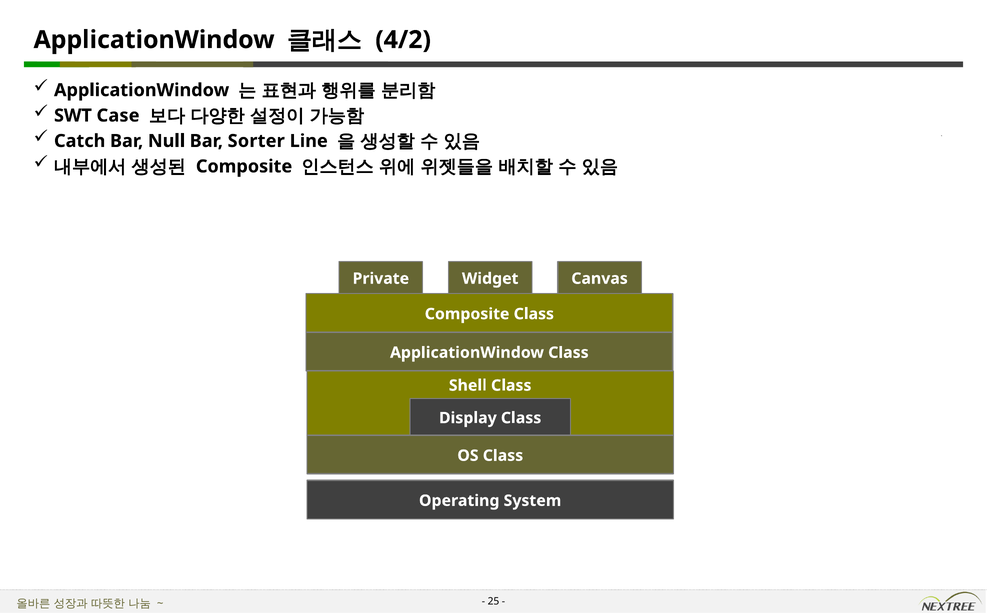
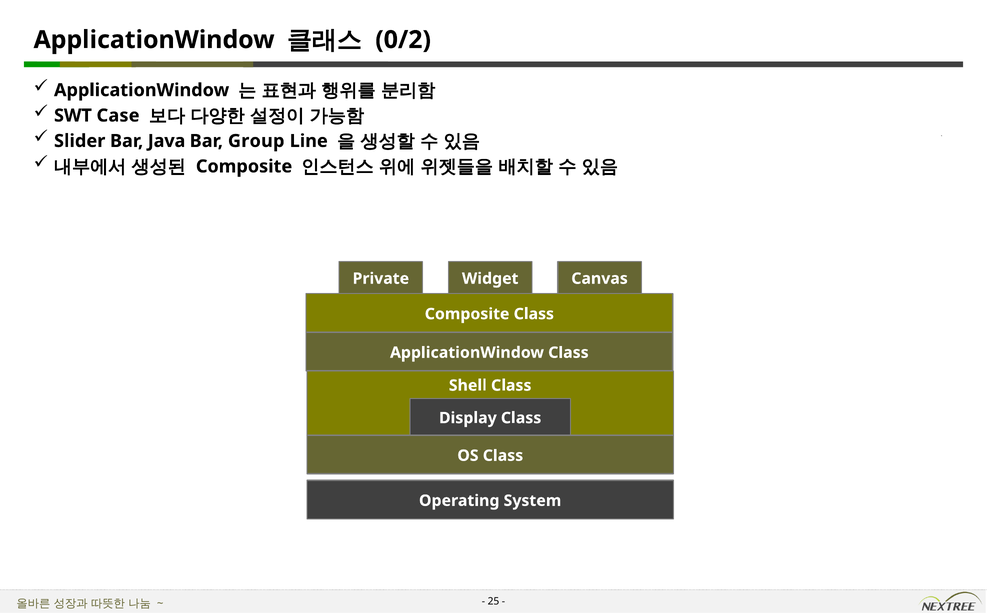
4/2: 4/2 -> 0/2
Catch: Catch -> Slider
Null: Null -> Java
Sorter: Sorter -> Group
